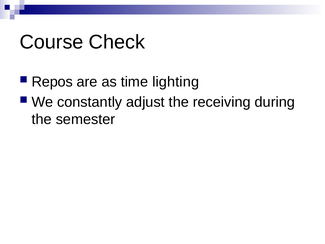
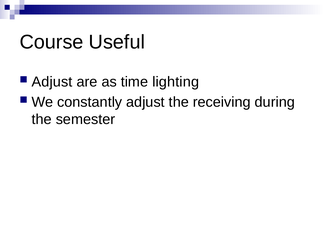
Check: Check -> Useful
Repos at (52, 82): Repos -> Adjust
